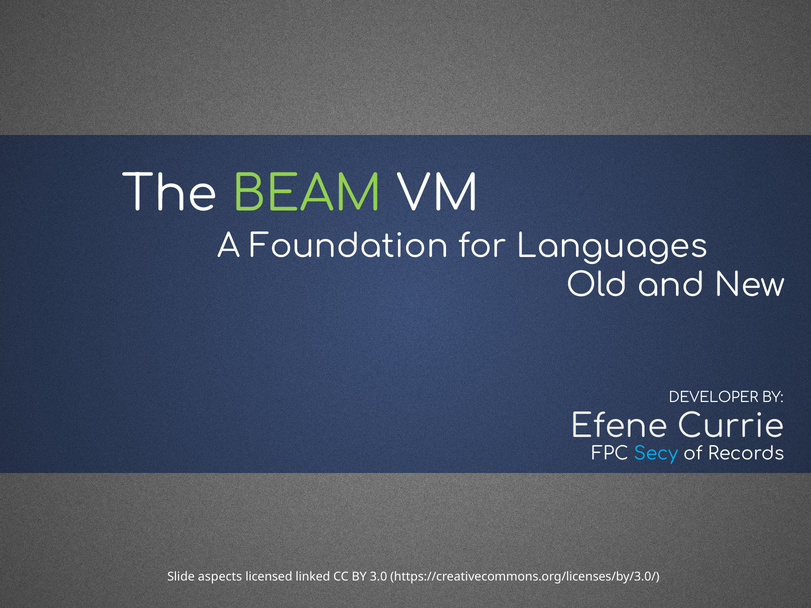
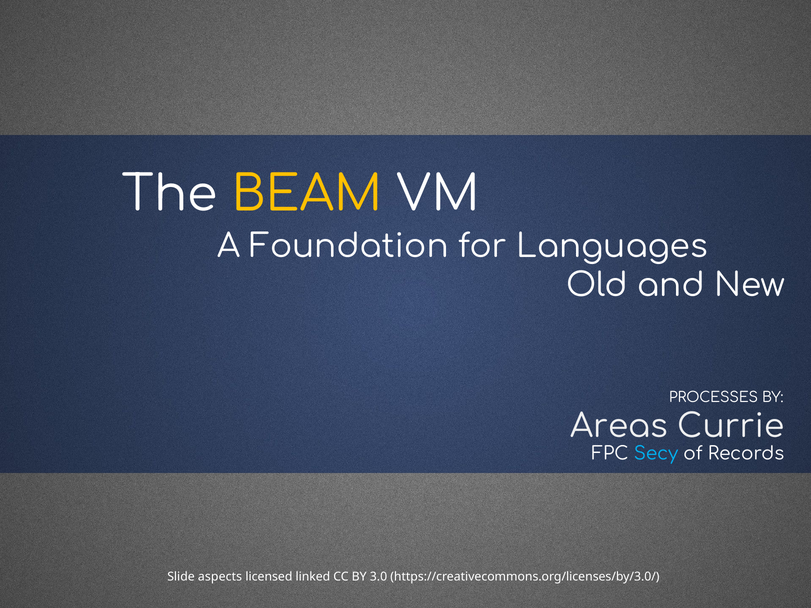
BEAM colour: light green -> yellow
DEVELOPER: DEVELOPER -> PROCESSES
Efene: Efene -> Areas
